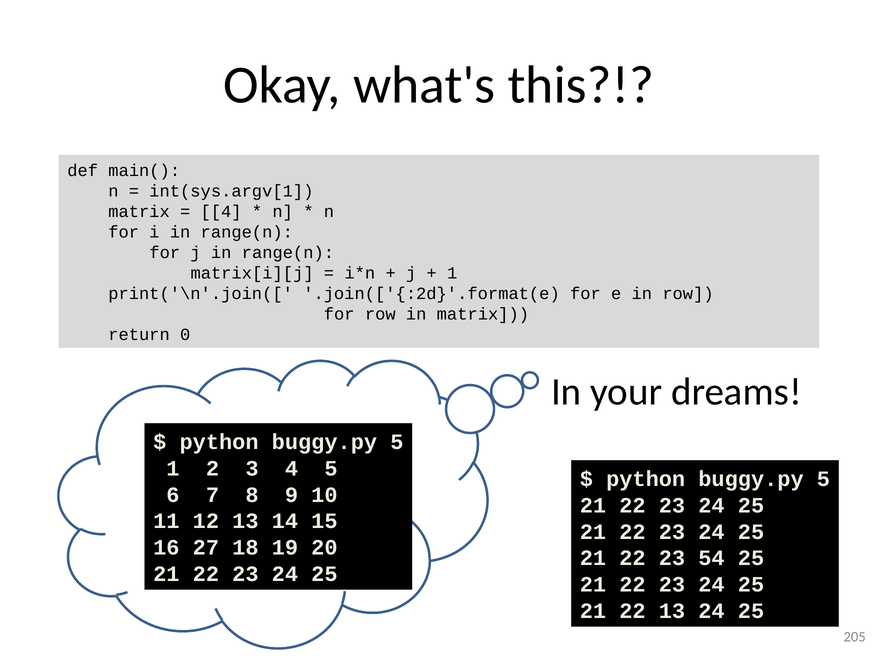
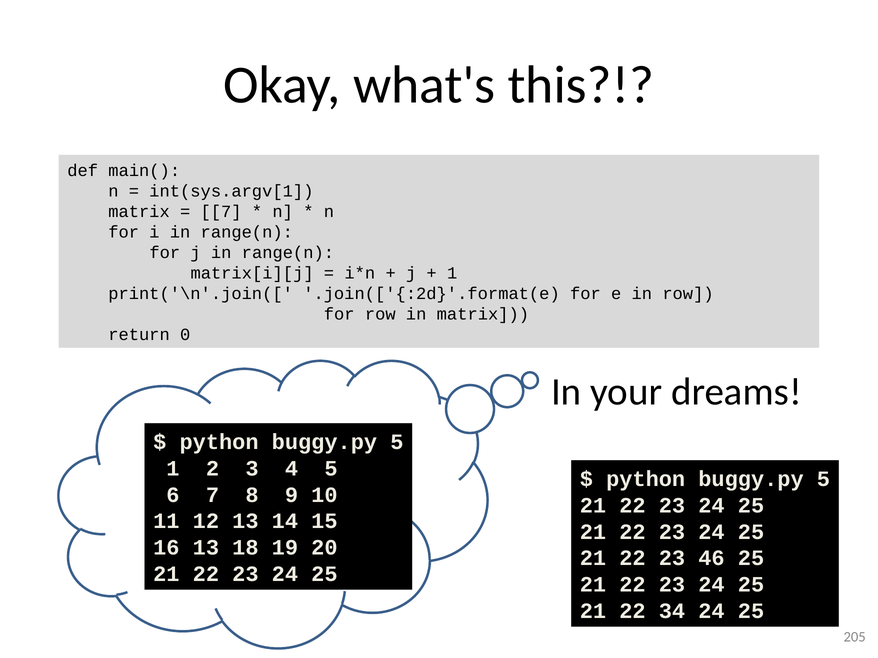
4 at (221, 212): 4 -> 7
16 27: 27 -> 13
54: 54 -> 46
22 13: 13 -> 34
